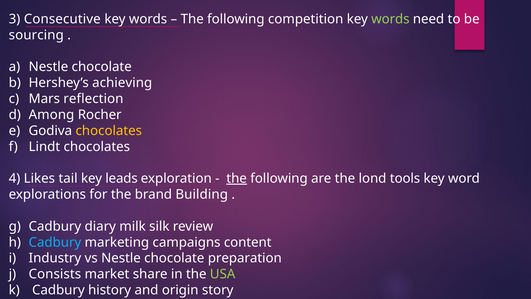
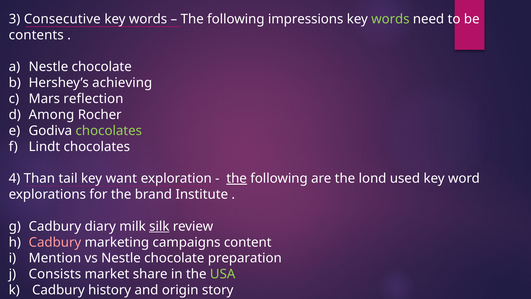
competition: competition -> impressions
sourcing: sourcing -> contents
chocolates at (109, 131) colour: yellow -> light green
Likes: Likes -> Than
leads: leads -> want
tools: tools -> used
Building: Building -> Institute
silk underline: none -> present
Cadbury at (55, 242) colour: light blue -> pink
Industry: Industry -> Mention
